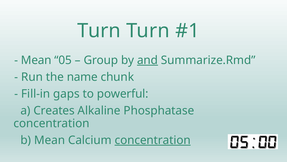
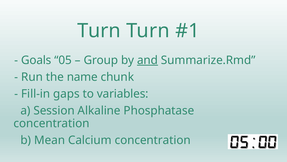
Mean at (36, 60): Mean -> Goals
powerful: powerful -> variables
Creates: Creates -> Session
concentration at (153, 140) underline: present -> none
